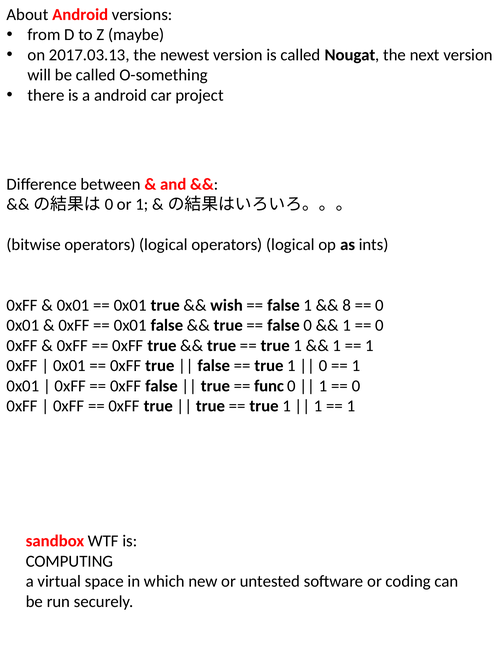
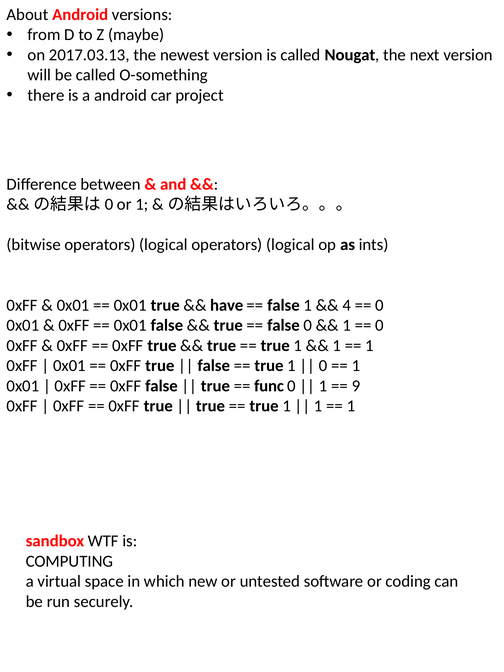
wish: wish -> have
8: 8 -> 4
0 at (356, 386): 0 -> 9
